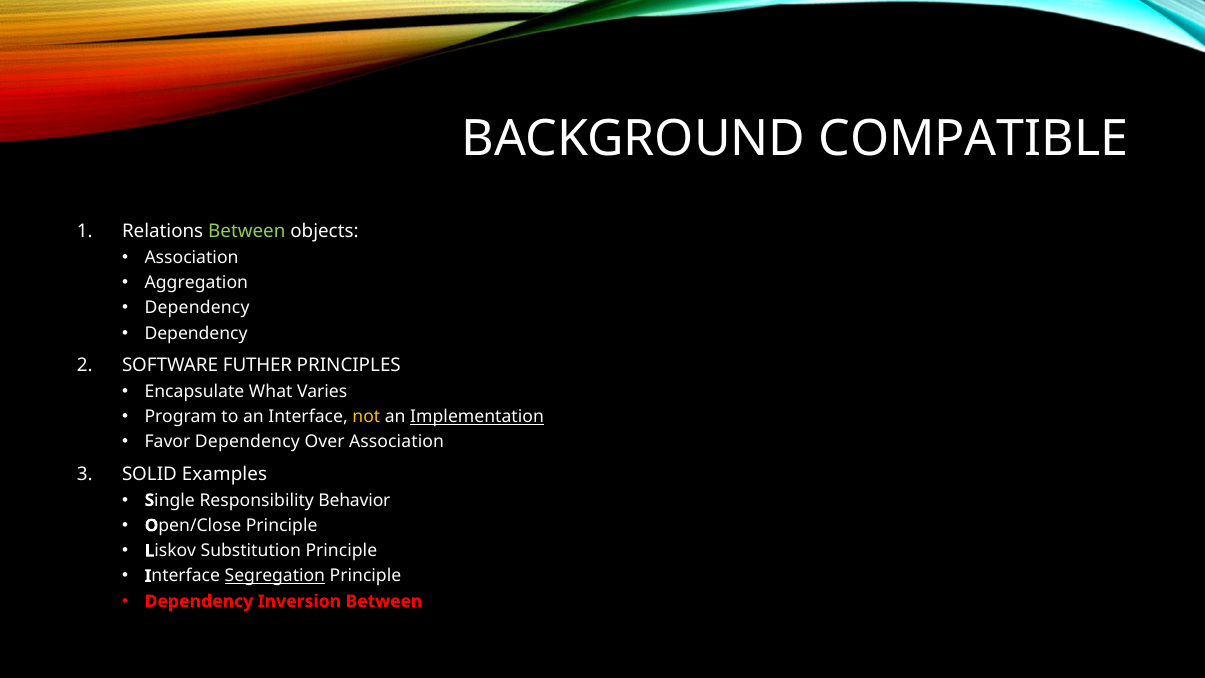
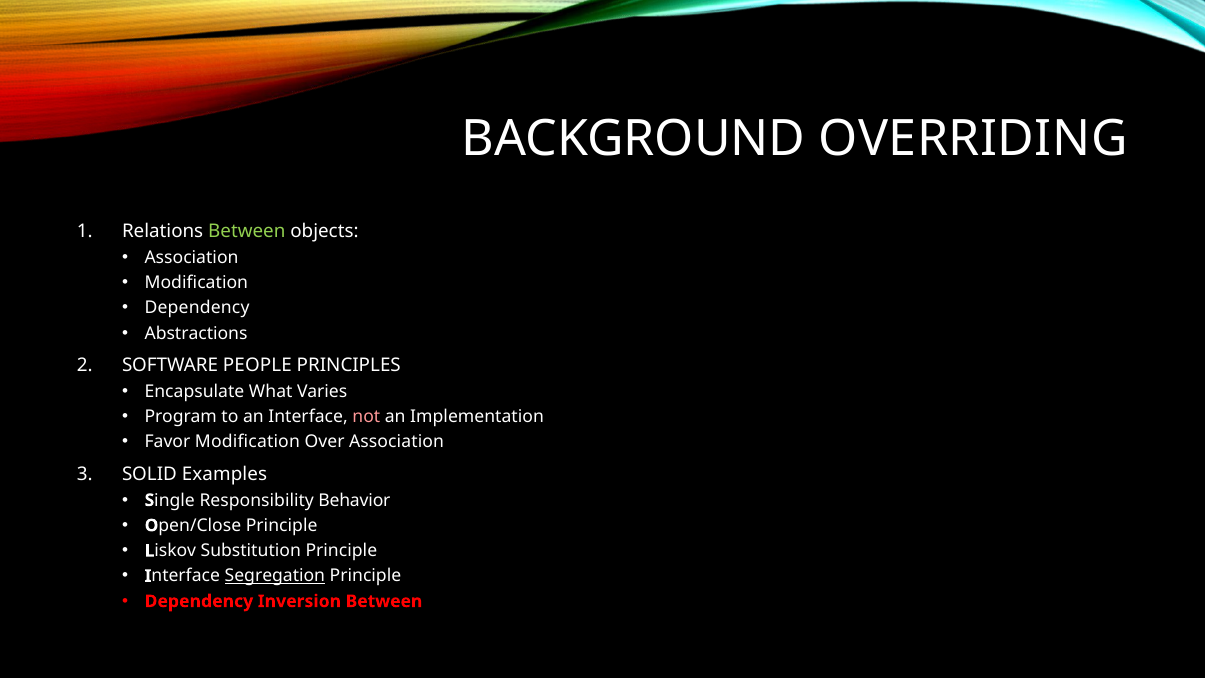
COMPATIBLE: COMPATIBLE -> OVERRIDING
Aggregation at (196, 283): Aggregation -> Modification
Dependency at (196, 333): Dependency -> Abstractions
FUTHER: FUTHER -> PEOPLE
not colour: yellow -> pink
Implementation underline: present -> none
Favor Dependency: Dependency -> Modification
